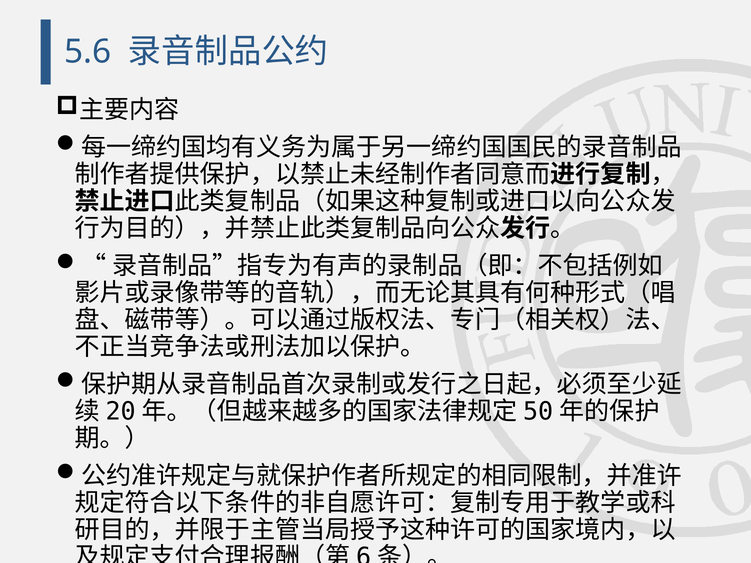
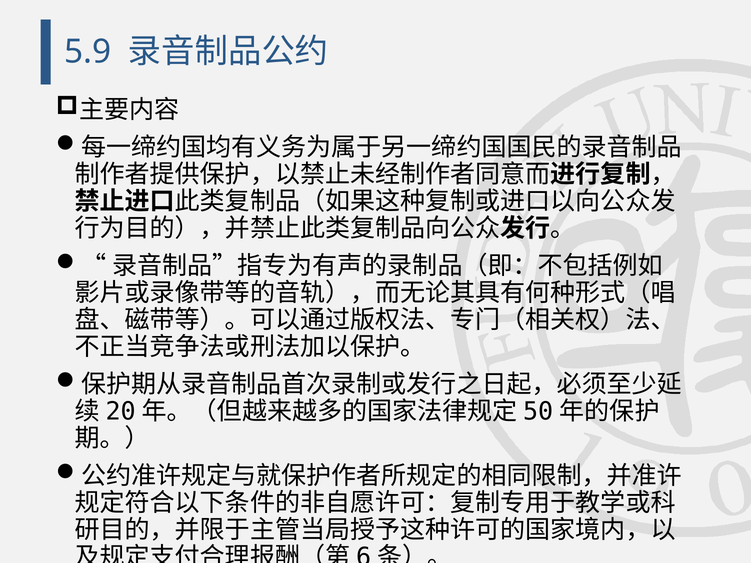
5.6: 5.6 -> 5.9
